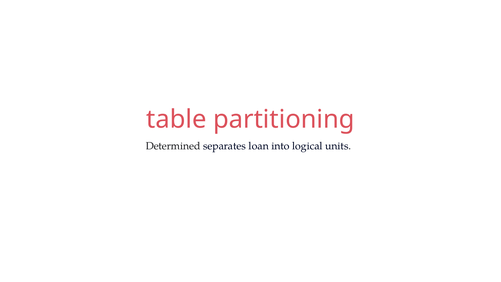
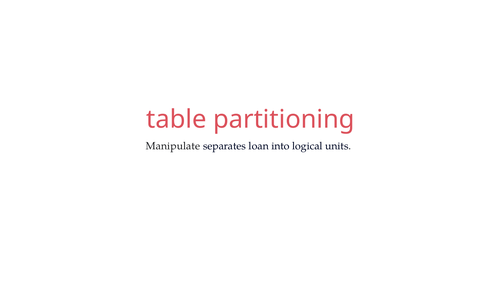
Determined: Determined -> Manipulate
